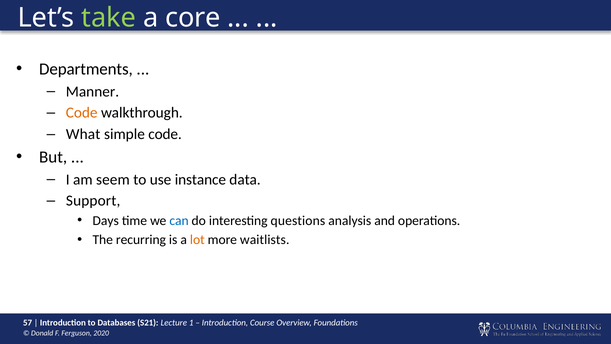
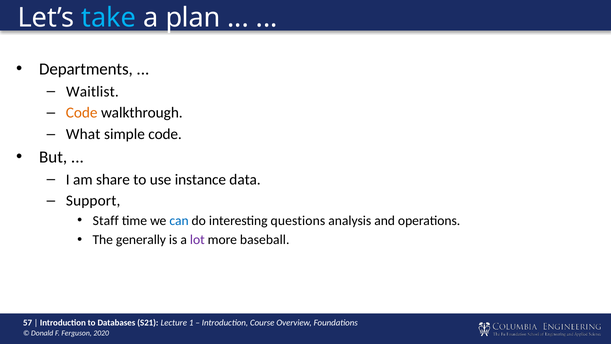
take colour: light green -> light blue
core: core -> plan
Manner: Manner -> Waitlist
seem: seem -> share
Days: Days -> Staff
recurring: recurring -> generally
lot colour: orange -> purple
waitlists: waitlists -> baseball
